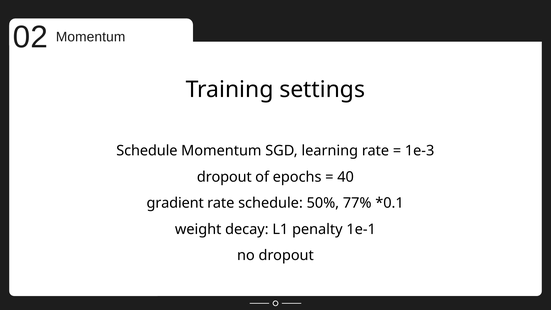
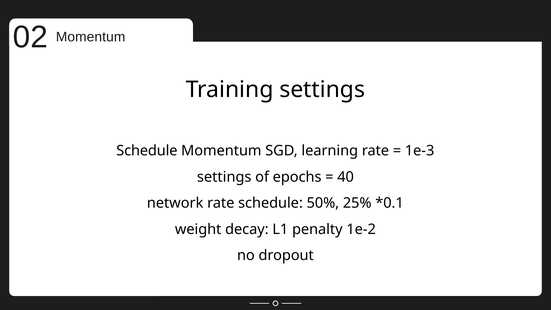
dropout at (224, 177): dropout -> settings
gradient: gradient -> network
77%: 77% -> 25%
1e-1: 1e-1 -> 1e-2
